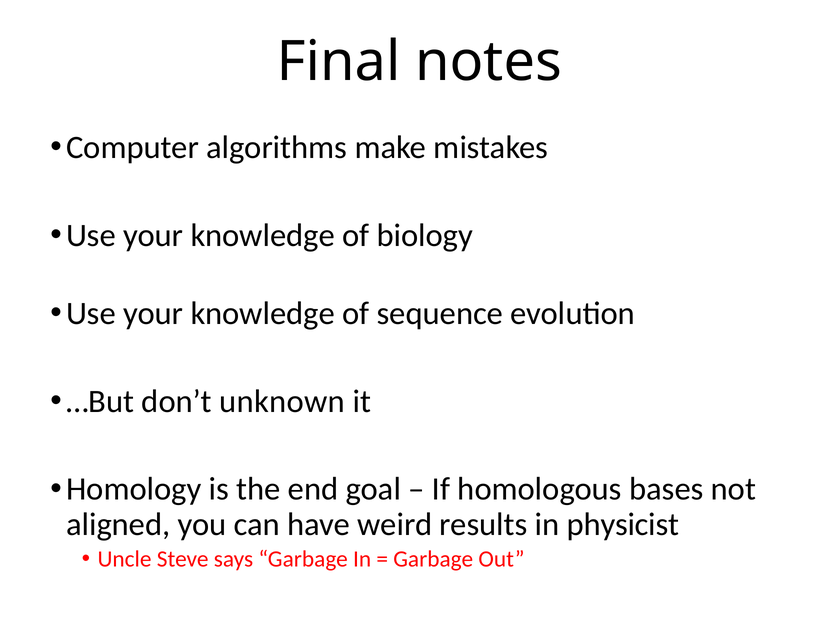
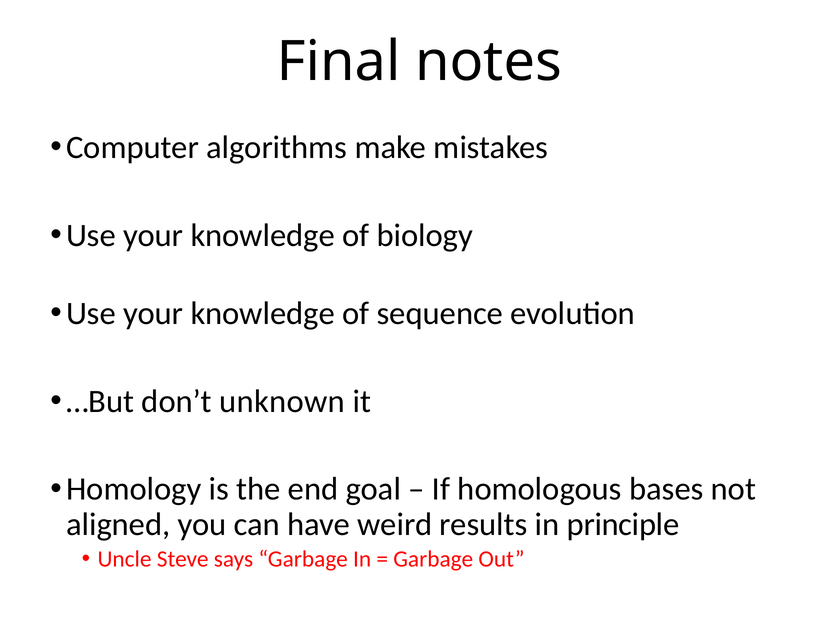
physicist: physicist -> principle
